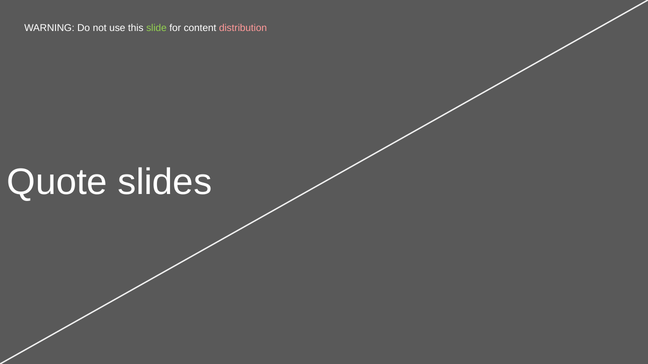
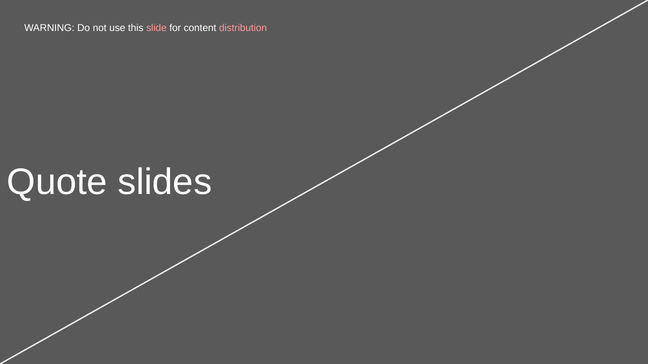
slide colour: light green -> pink
